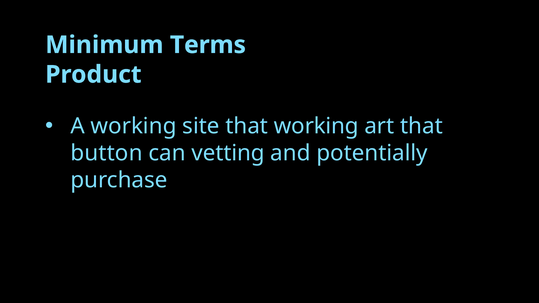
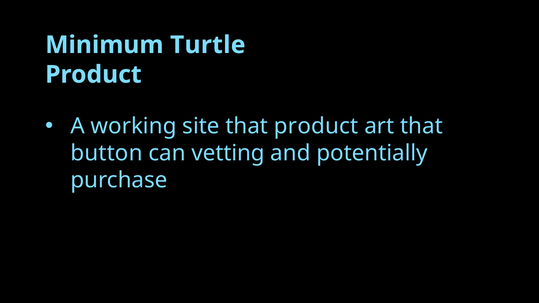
Terms: Terms -> Turtle
that working: working -> product
